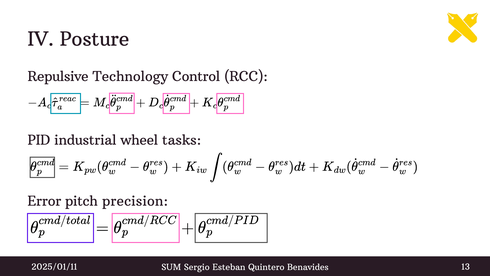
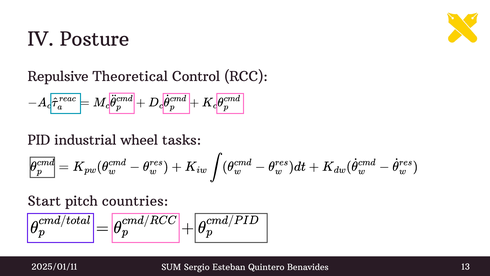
Technology: Technology -> Theoretical
Error: Error -> Start
precision: precision -> countries
